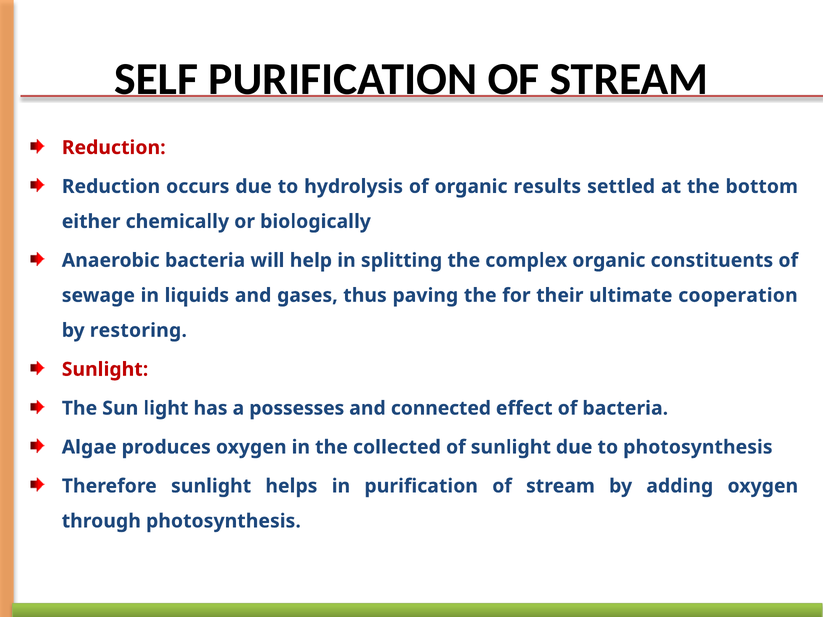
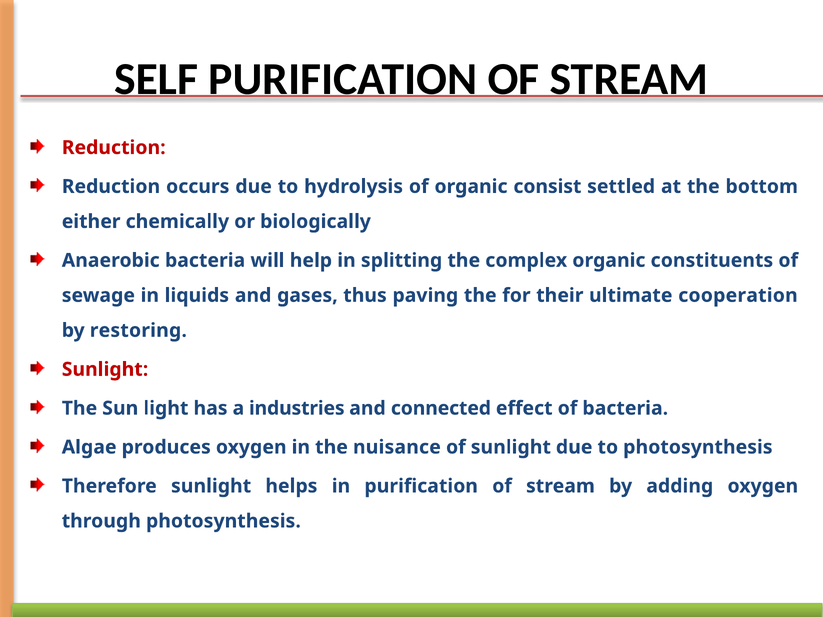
results: results -> consist
possesses: possesses -> industries
collected: collected -> nuisance
